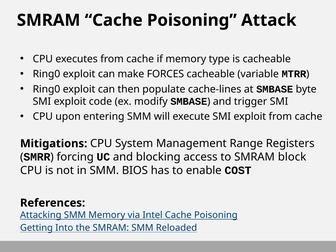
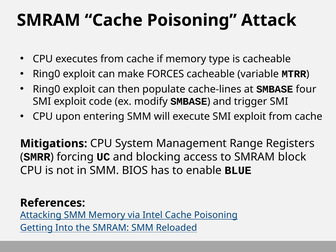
byte: byte -> four
COST: COST -> BLUE
